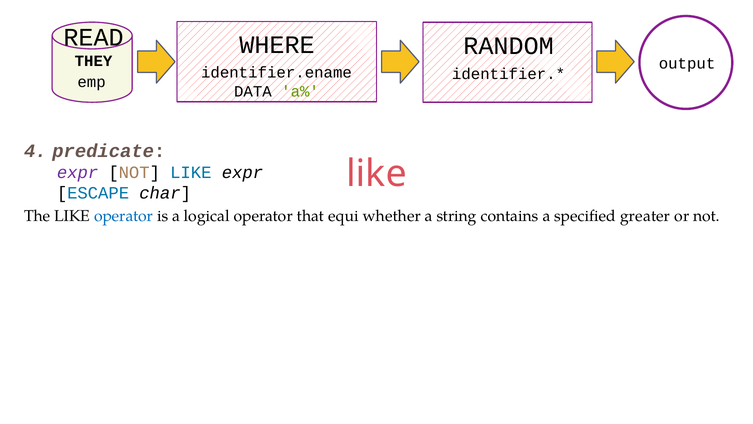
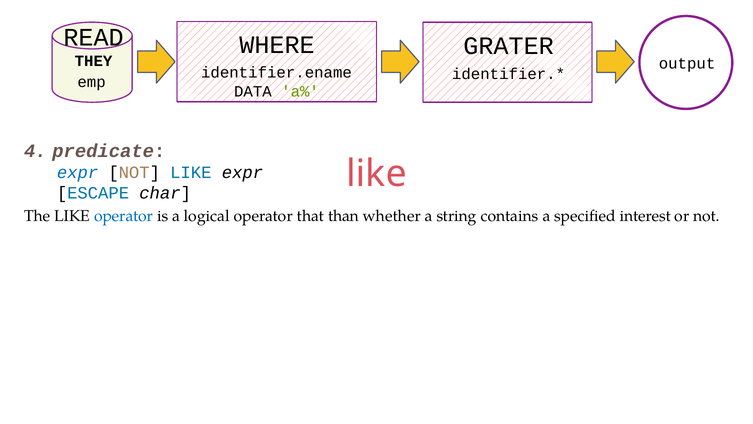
RANDOM: RANDOM -> GRATER
expr at (78, 172) colour: purple -> blue
equi: equi -> than
greater: greater -> interest
